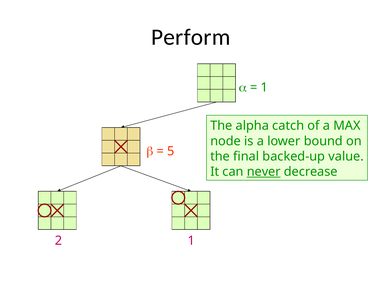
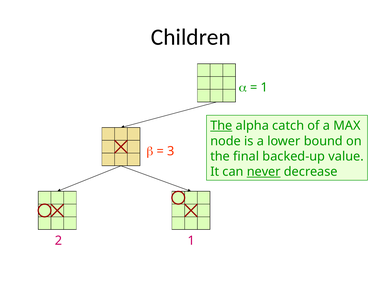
Perform: Perform -> Children
The at (221, 126) underline: none -> present
5: 5 -> 3
